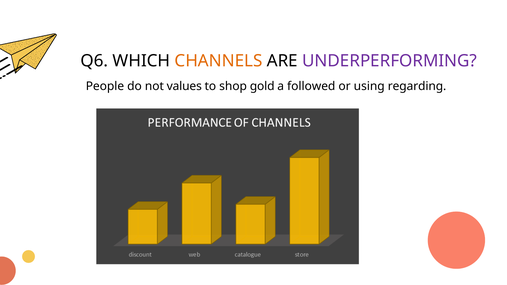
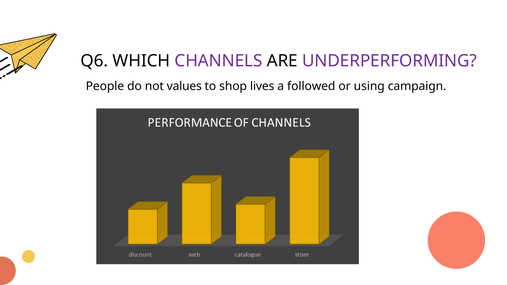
CHANNELS colour: orange -> purple
gold: gold -> lives
regarding: regarding -> campaign
